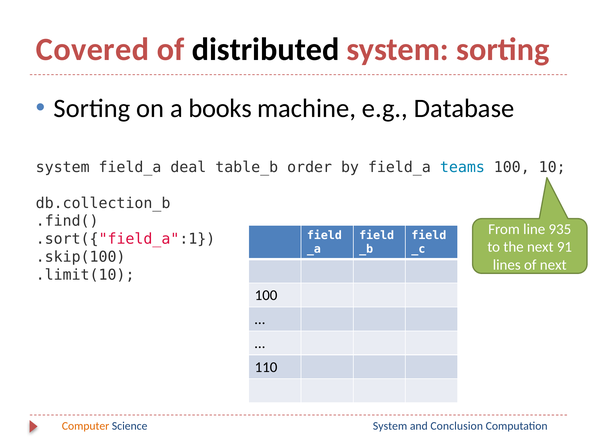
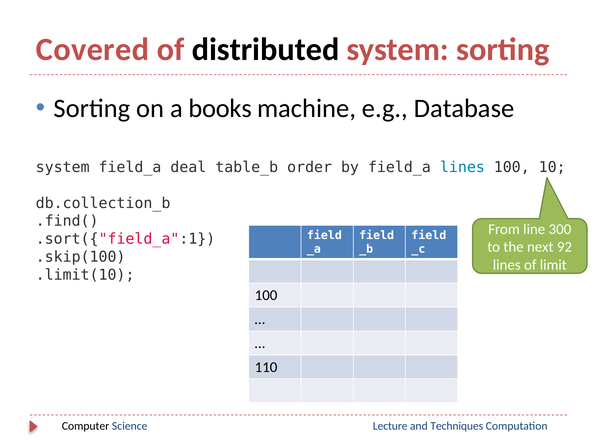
field_a teams: teams -> lines
935: 935 -> 300
91: 91 -> 92
of next: next -> limit
Computer colour: orange -> black
System at (390, 426): System -> Lecture
Conclusion: Conclusion -> Techniques
